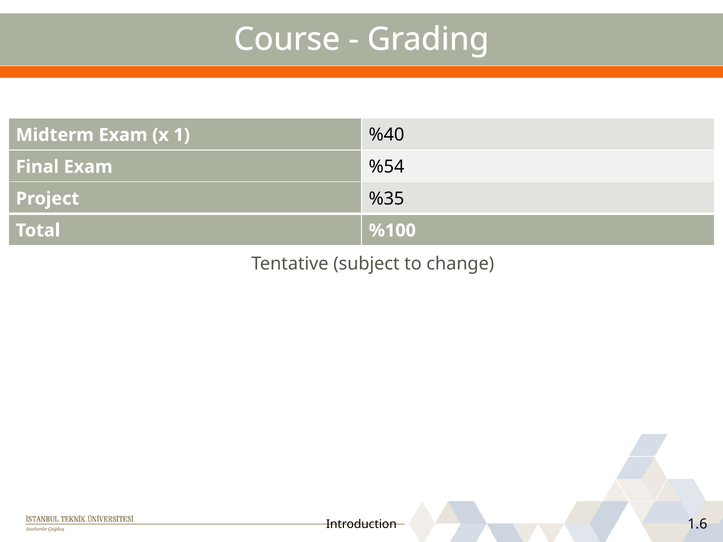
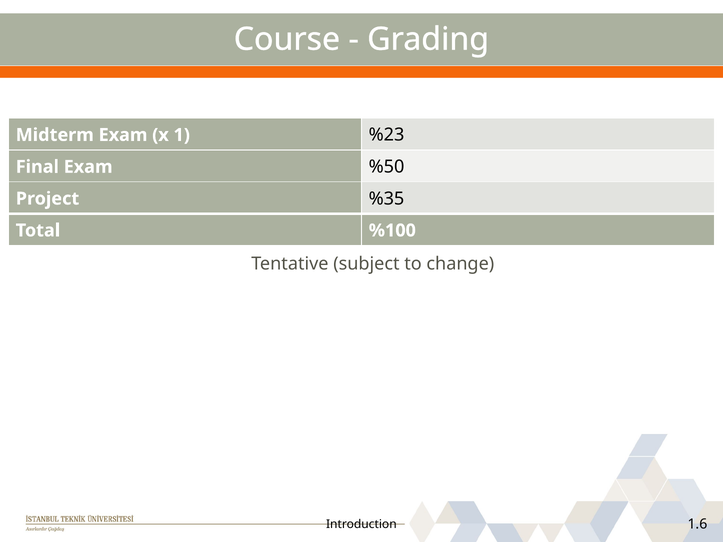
%40: %40 -> %23
%54: %54 -> %50
